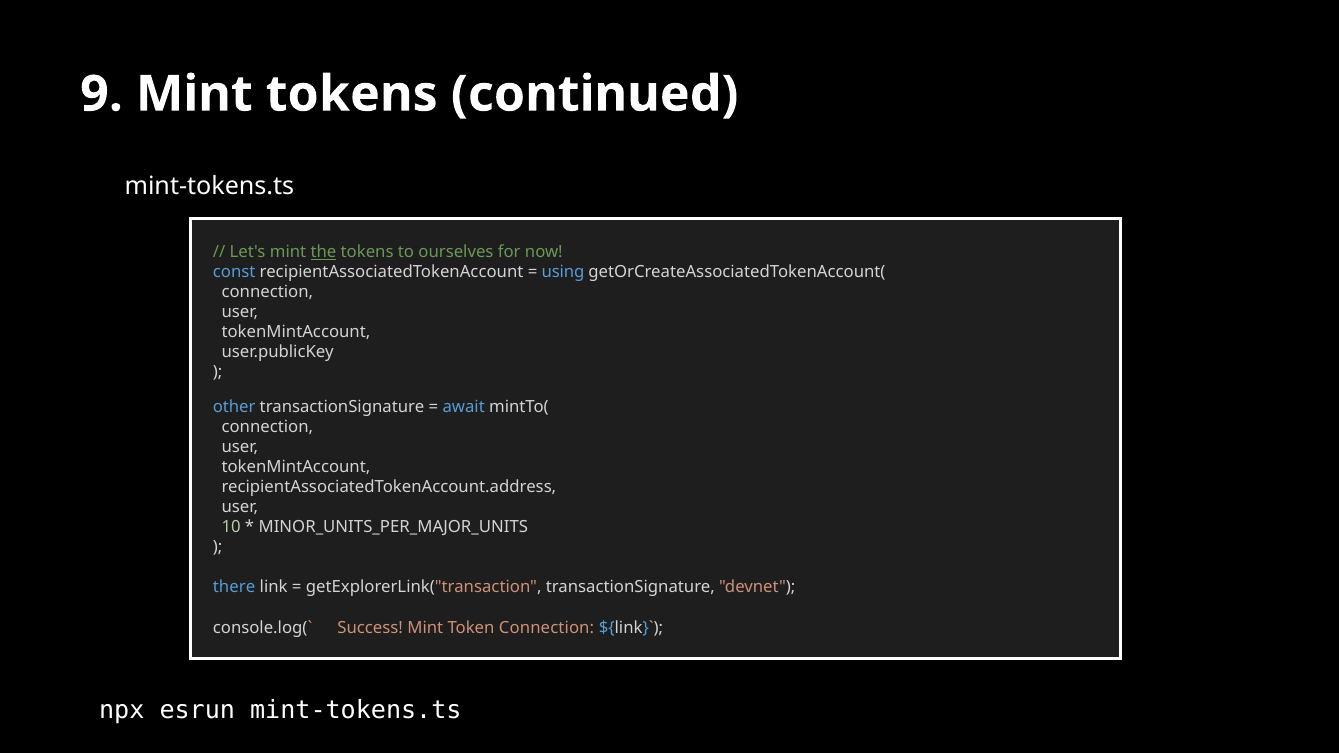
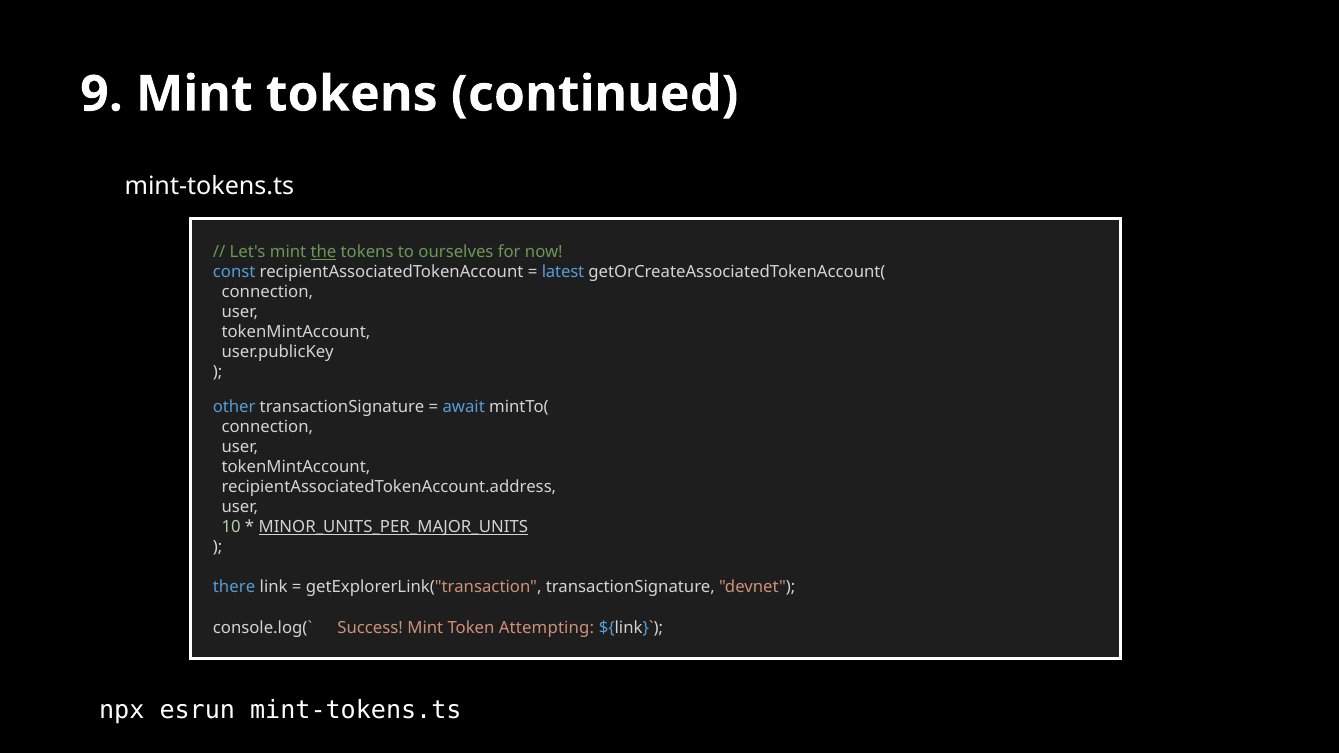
using: using -> latest
MINOR_UNITS_PER_MAJOR_UNITS underline: none -> present
Token Connection: Connection -> Attempting
